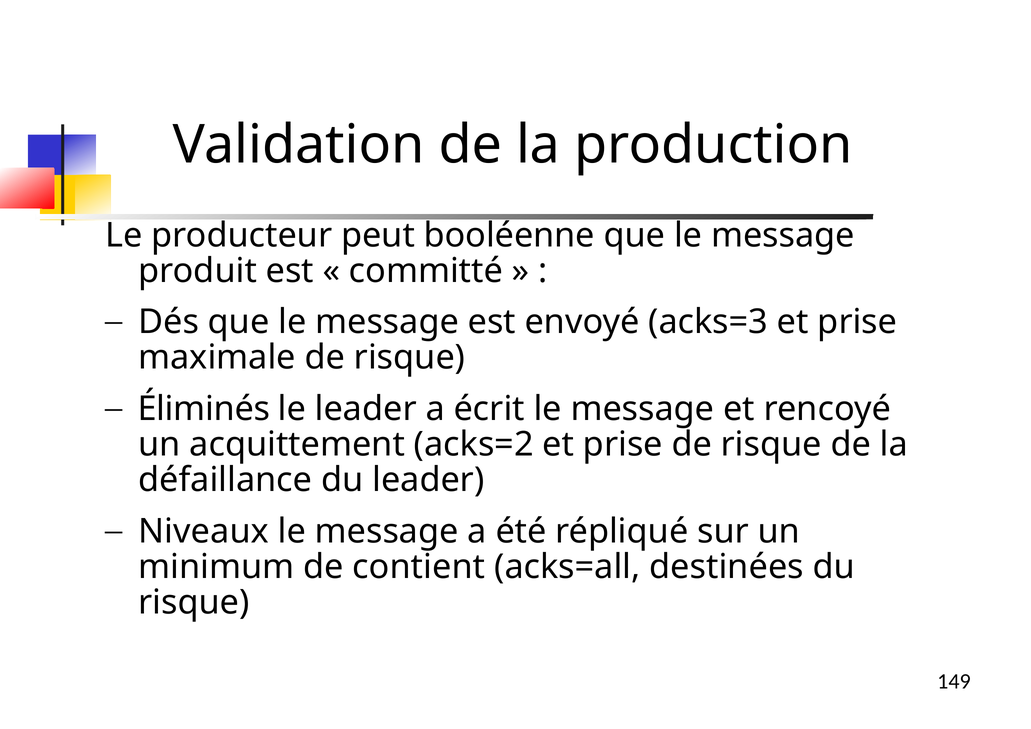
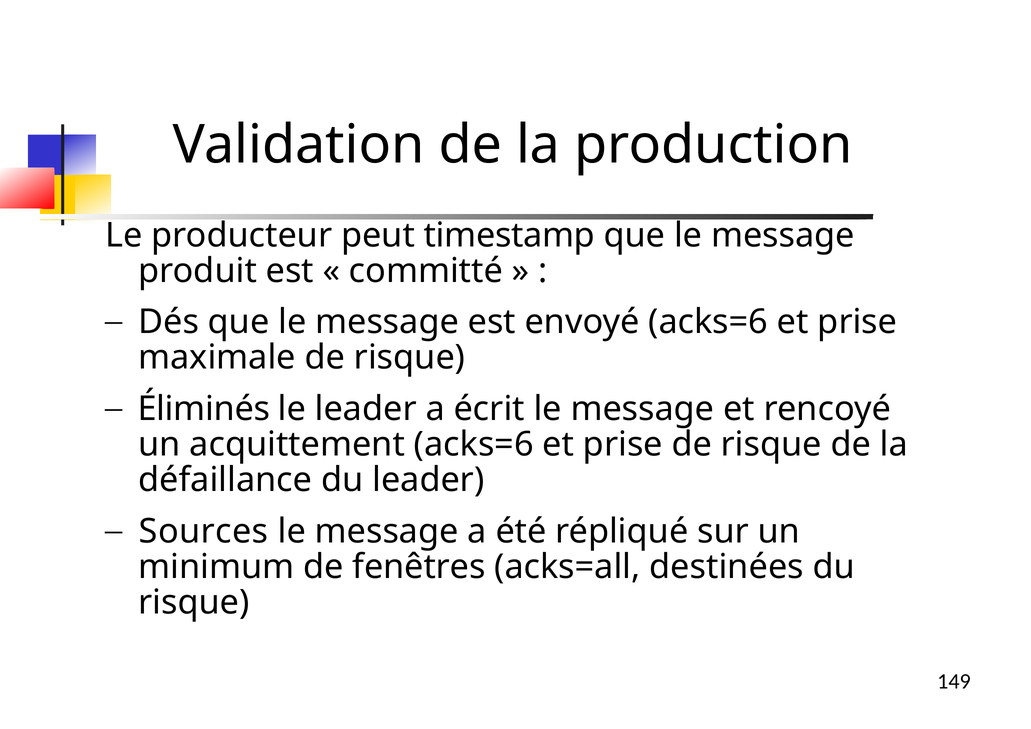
booléenne: booléenne -> timestamp
envoyé acks=3: acks=3 -> acks=6
acquittement acks=2: acks=2 -> acks=6
Niveaux: Niveaux -> Sources
contient: contient -> fenêtres
